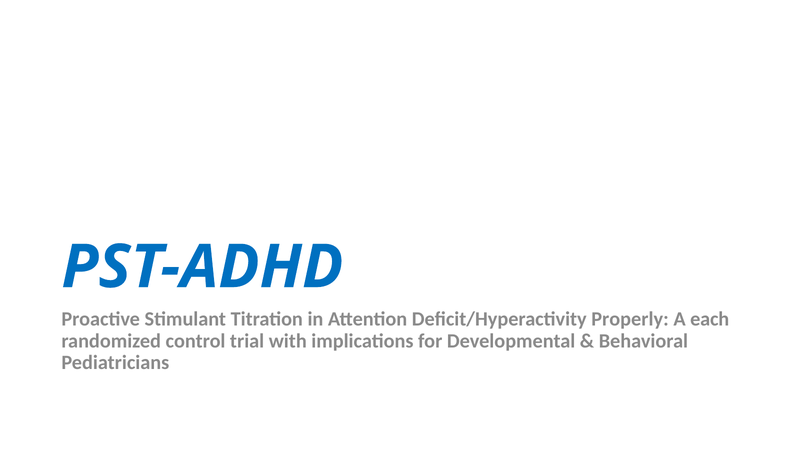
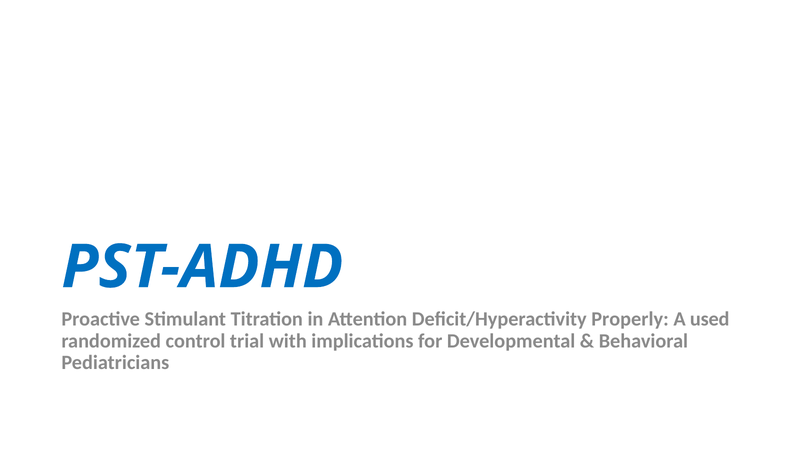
each: each -> used
